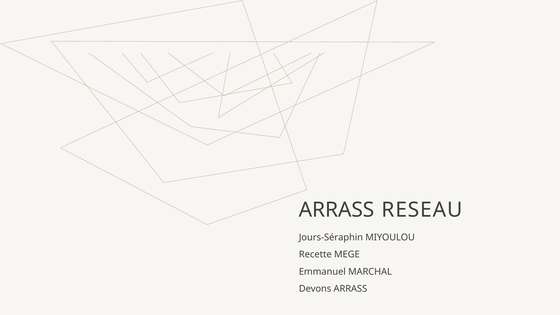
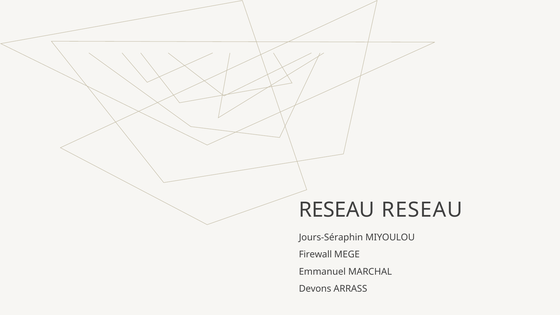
ARRASS at (337, 210): ARRASS -> RESEAU
Recette: Recette -> Firewall
